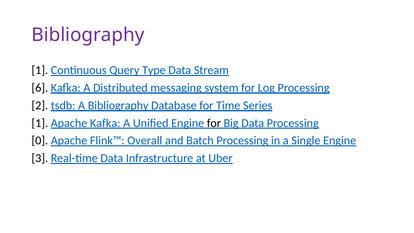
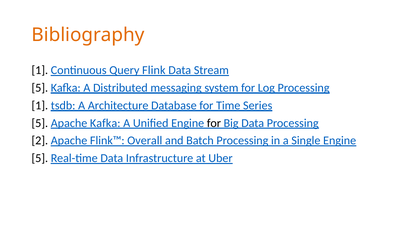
Bibliography at (88, 35) colour: purple -> orange
Type: Type -> Flink
6 at (40, 88): 6 -> 5
2 at (40, 105): 2 -> 1
A Bibliography: Bibliography -> Architecture
1 at (40, 123): 1 -> 5
0: 0 -> 2
3 at (40, 158): 3 -> 5
